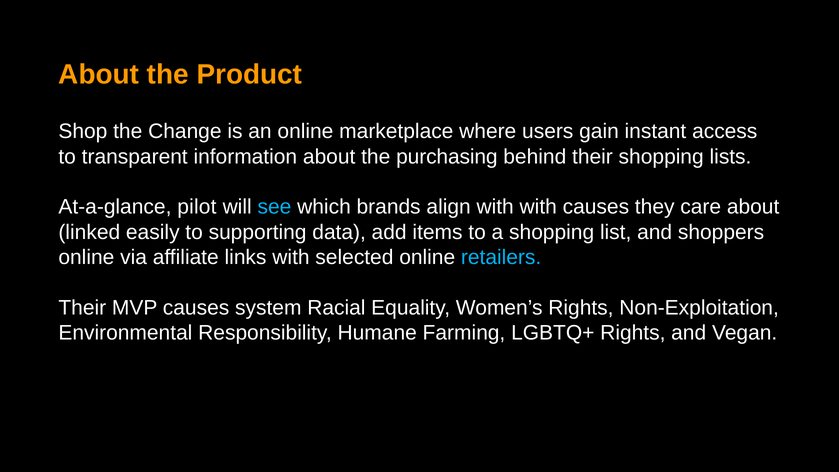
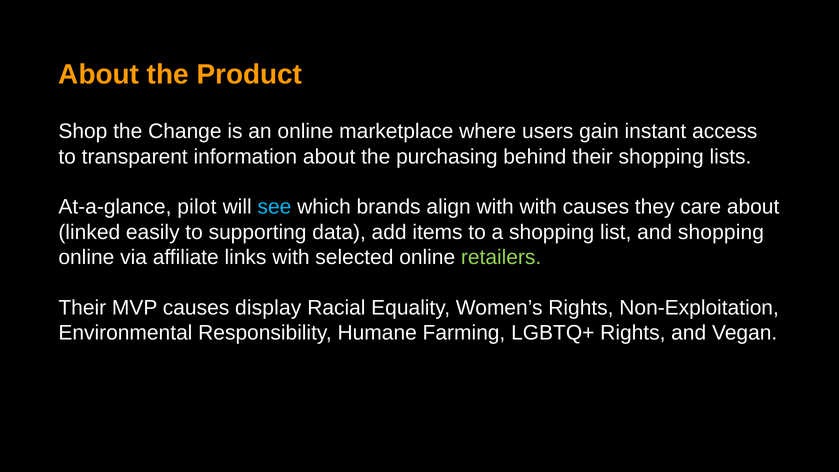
and shoppers: shoppers -> shopping
retailers colour: light blue -> light green
system: system -> display
